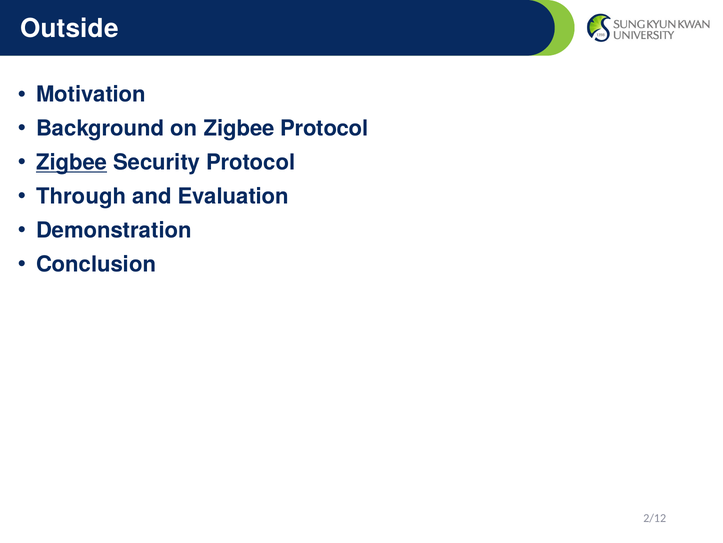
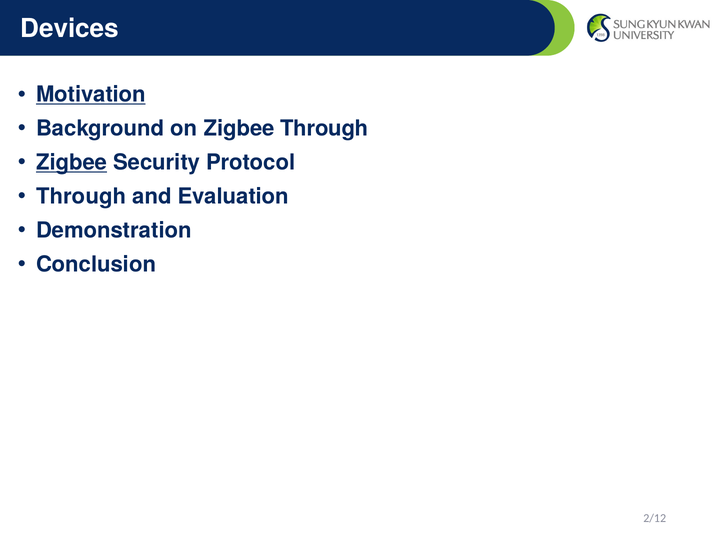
Outside: Outside -> Devices
Motivation underline: none -> present
Zigbee Protocol: Protocol -> Through
